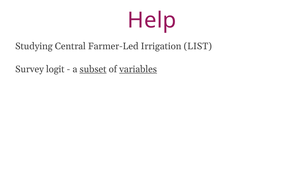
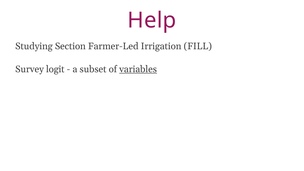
Central: Central -> Section
LIST: LIST -> FILL
subset underline: present -> none
